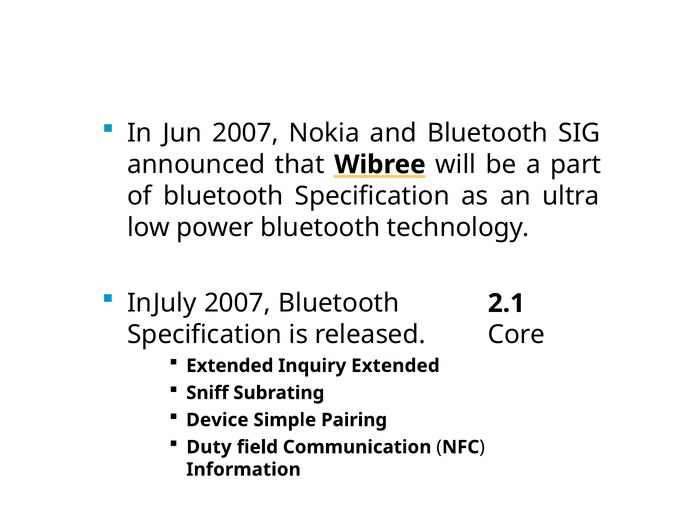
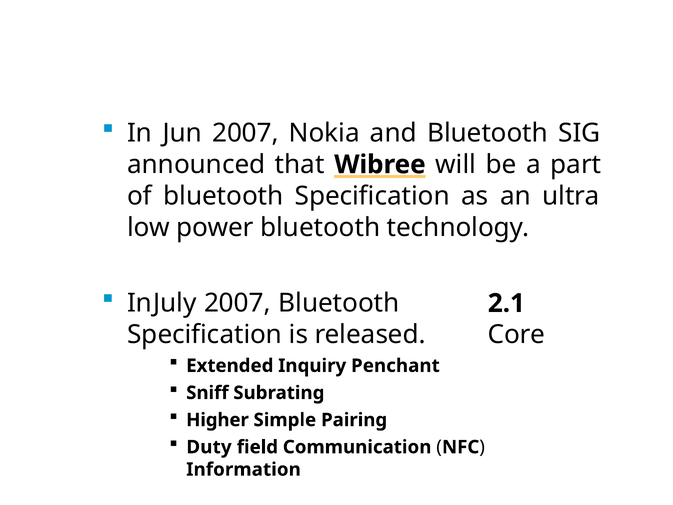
Inquiry Extended: Extended -> Penchant
Device: Device -> Higher
